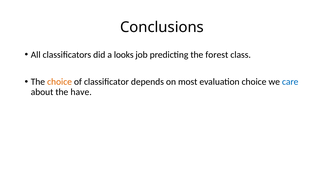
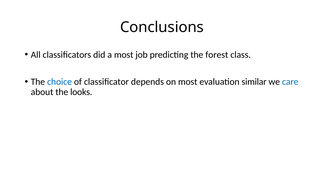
a looks: looks -> most
choice at (60, 82) colour: orange -> blue
evaluation choice: choice -> similar
have: have -> looks
